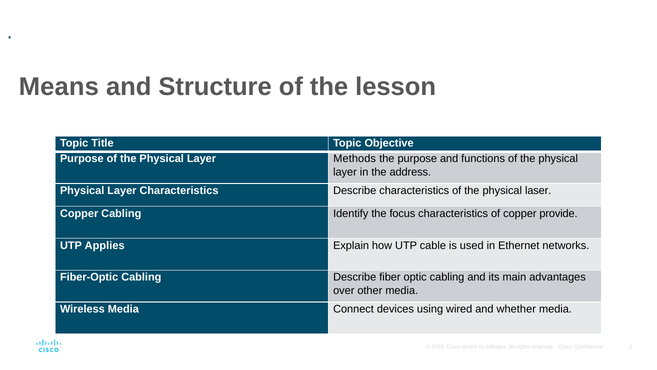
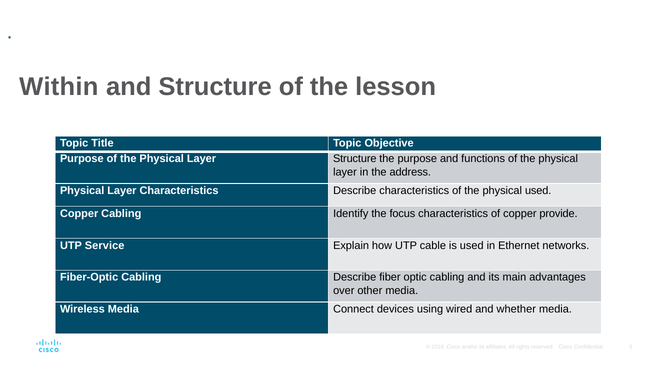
Means: Means -> Within
Layer Methods: Methods -> Structure
physical laser: laser -> used
Applies: Applies -> Service
